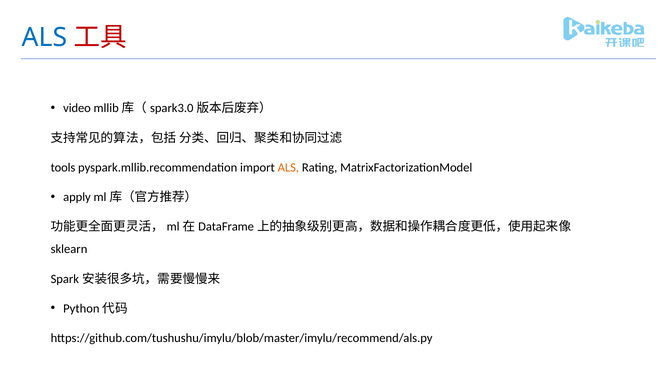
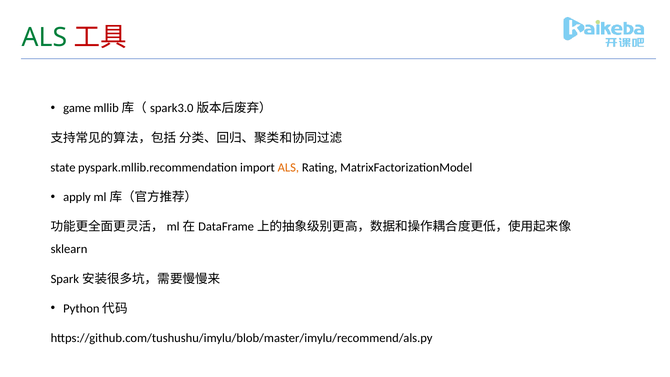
ALS at (45, 38) colour: blue -> green
video: video -> game
tools: tools -> state
